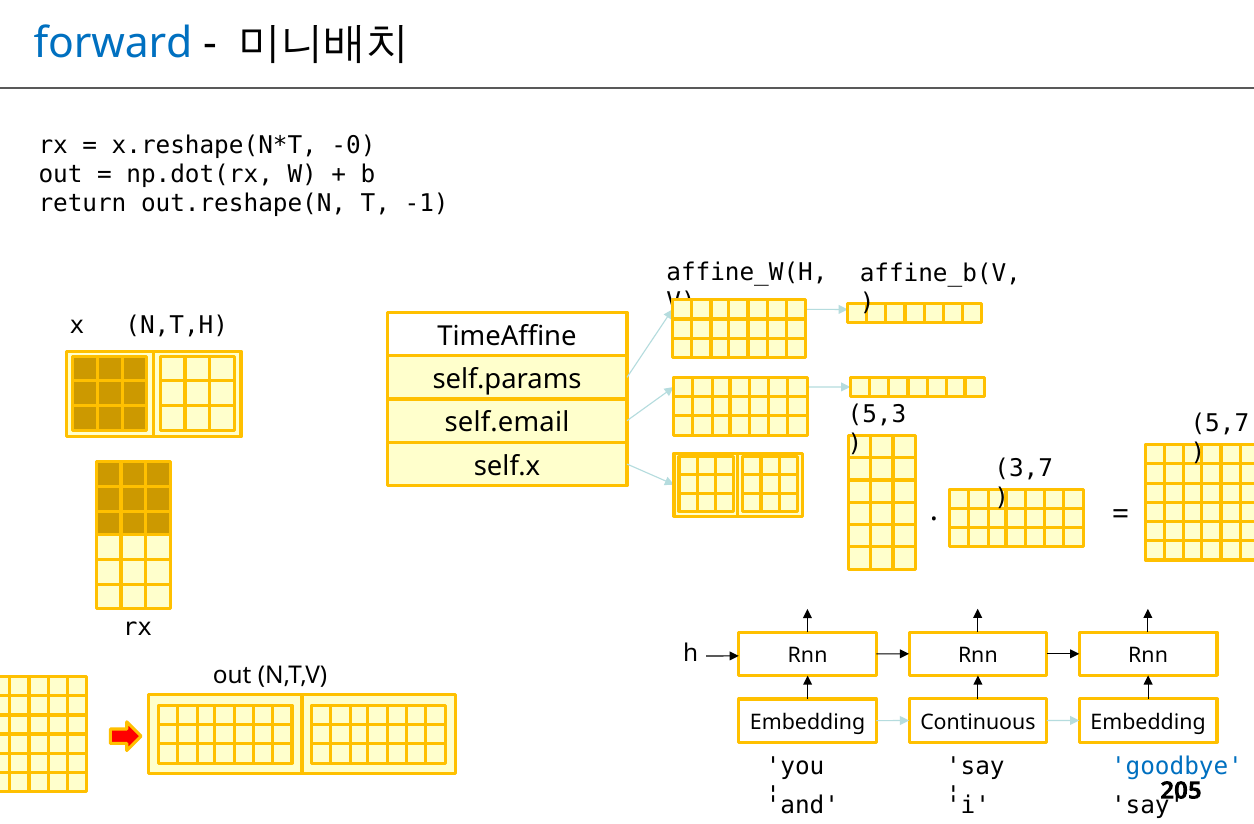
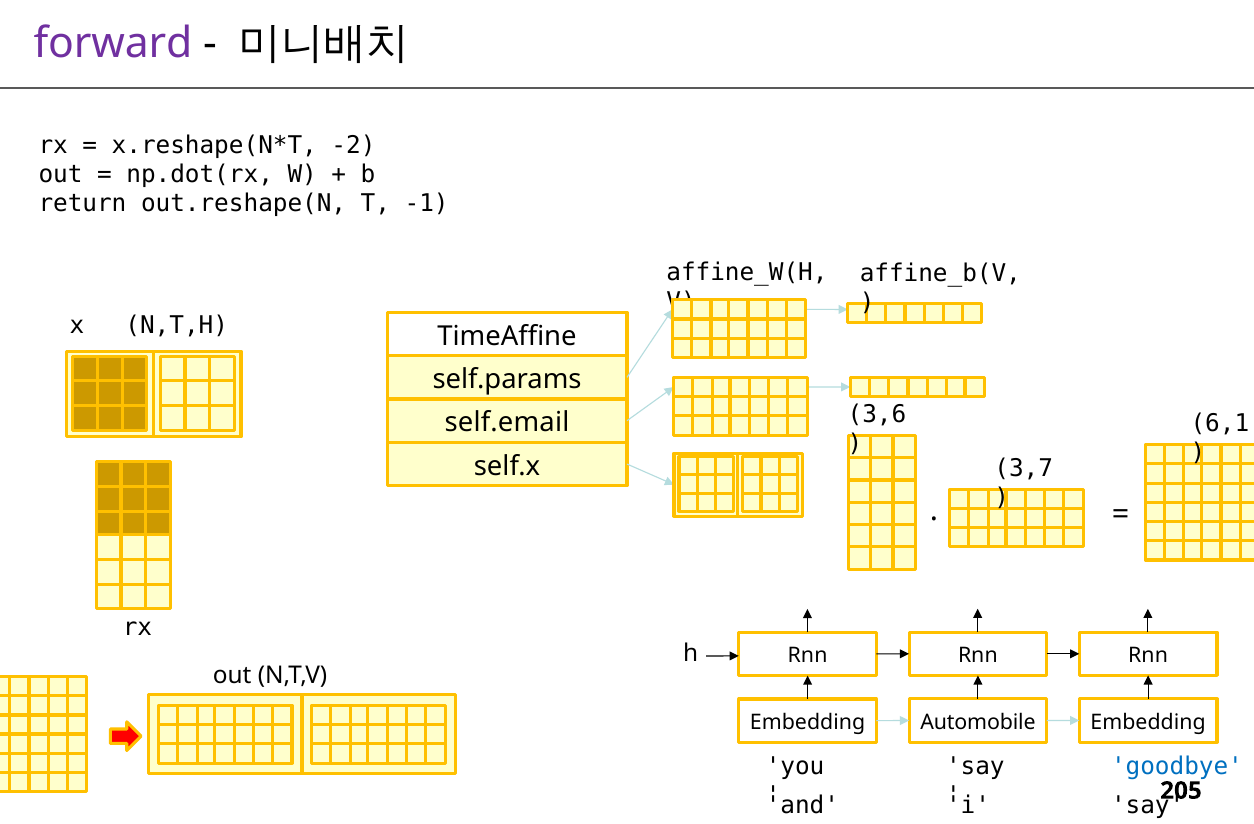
forward colour: blue -> purple
-0: -0 -> -2
5,3: 5,3 -> 3,6
5,7: 5,7 -> 6,1
Continuous: Continuous -> Automobile
